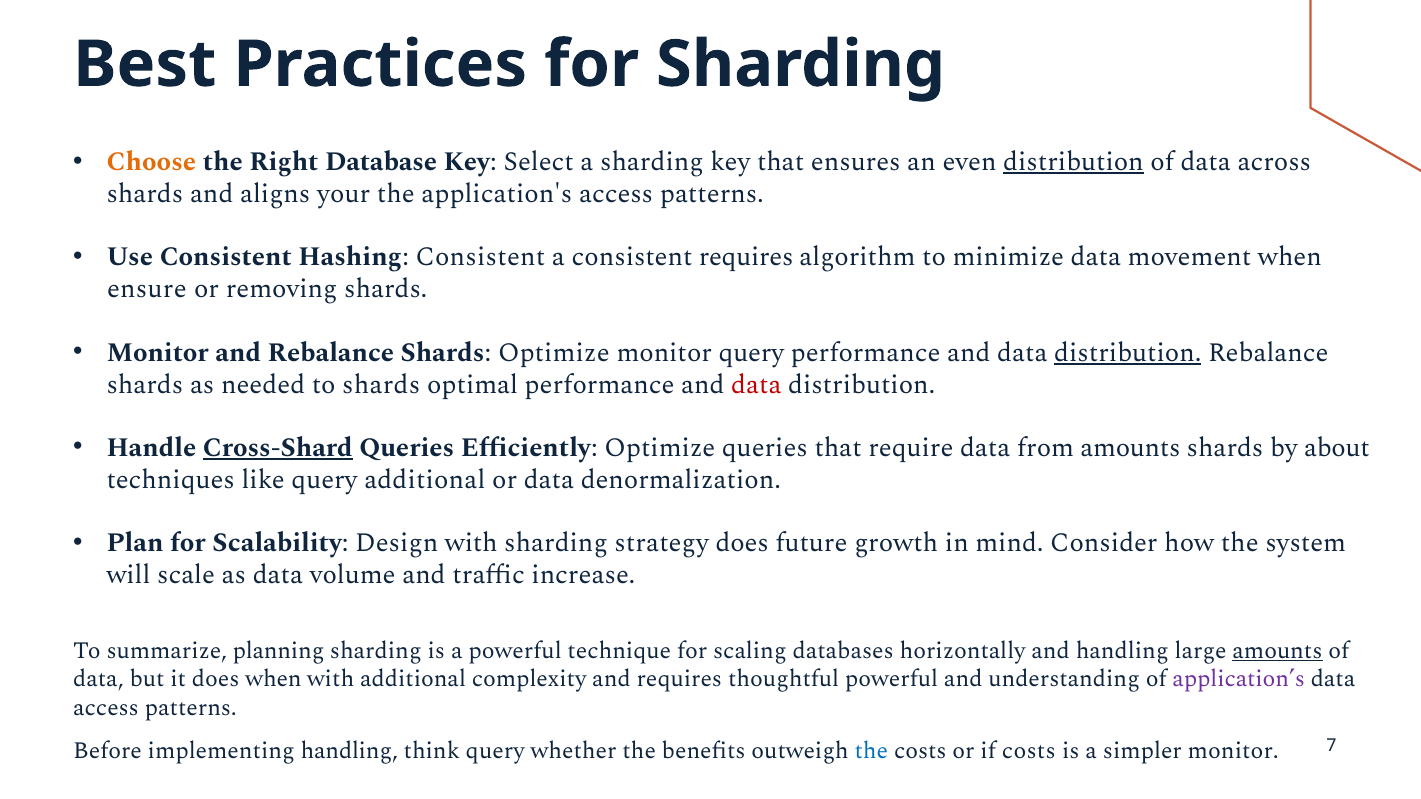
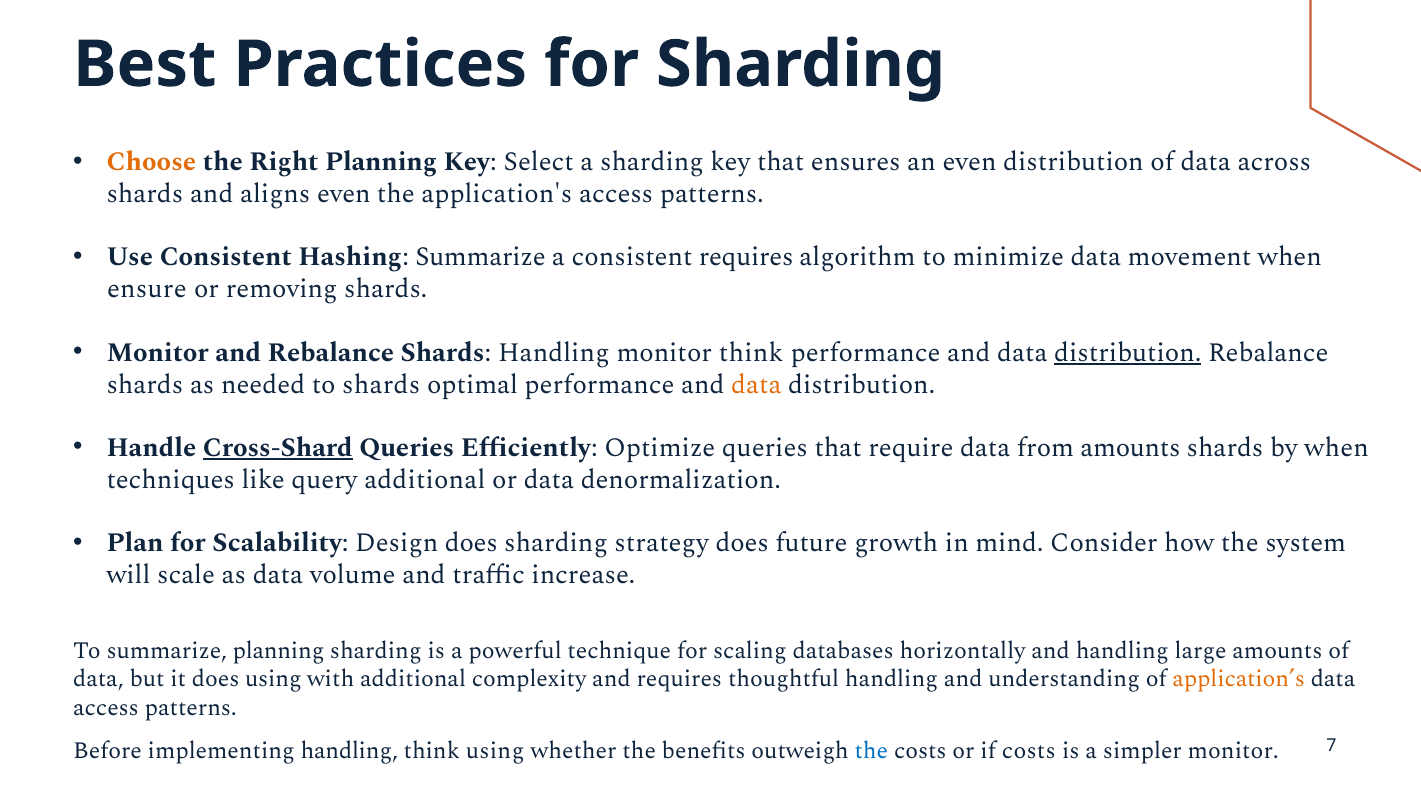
Right Database: Database -> Planning
distribution at (1073, 162) underline: present -> none
aligns your: your -> even
Hashing Consistent: Consistent -> Summarize
Shards Optimize: Optimize -> Handling
monitor query: query -> think
data at (756, 384) colour: red -> orange
by about: about -> when
Design with: with -> does
amounts at (1277, 651) underline: present -> none
does when: when -> using
thoughtful powerful: powerful -> handling
application’s colour: purple -> orange
think query: query -> using
